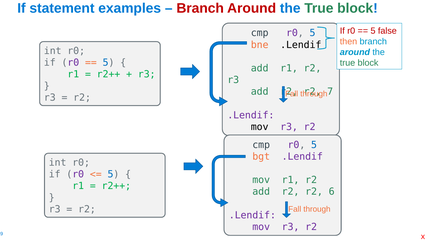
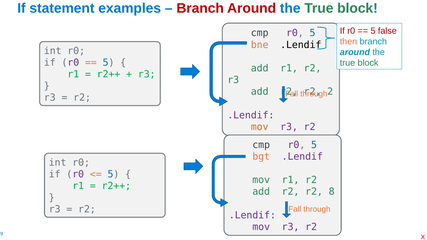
7: 7 -> 2
mov at (260, 127) colour: black -> orange
6: 6 -> 8
